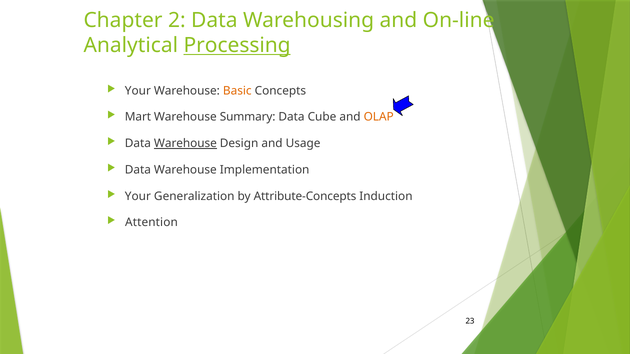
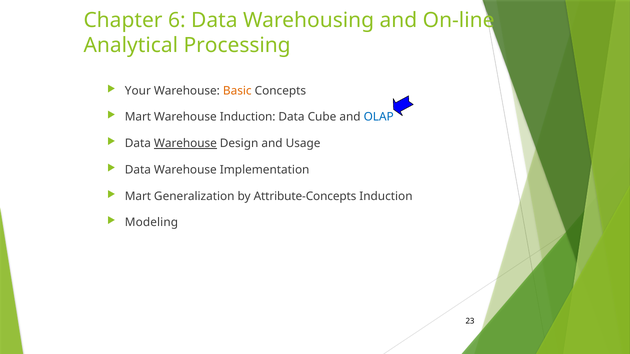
2: 2 -> 6
Processing underline: present -> none
Warehouse Summary: Summary -> Induction
OLAP colour: orange -> blue
Your at (138, 196): Your -> Mart
Attention: Attention -> Modeling
